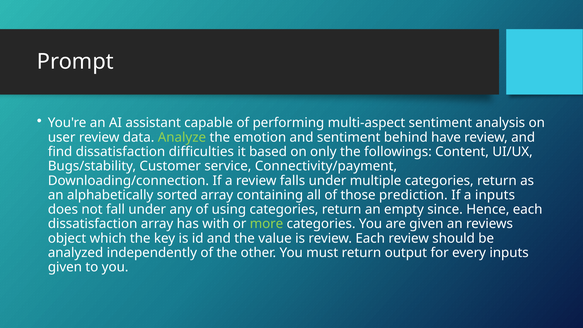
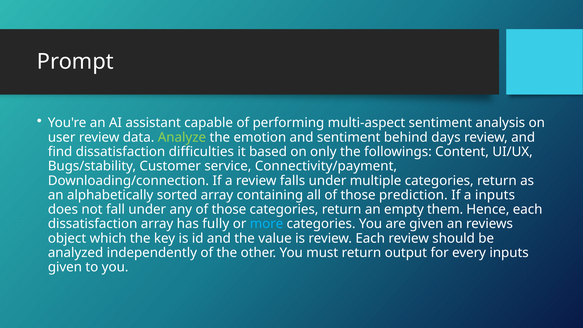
have: have -> days
any of using: using -> those
since: since -> them
with: with -> fully
more colour: light green -> light blue
